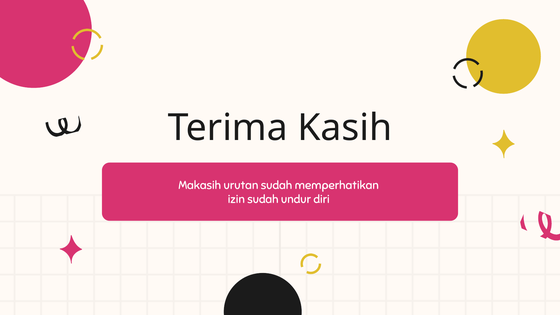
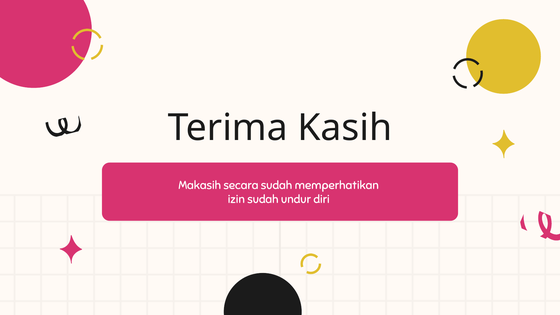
urutan: urutan -> secara
